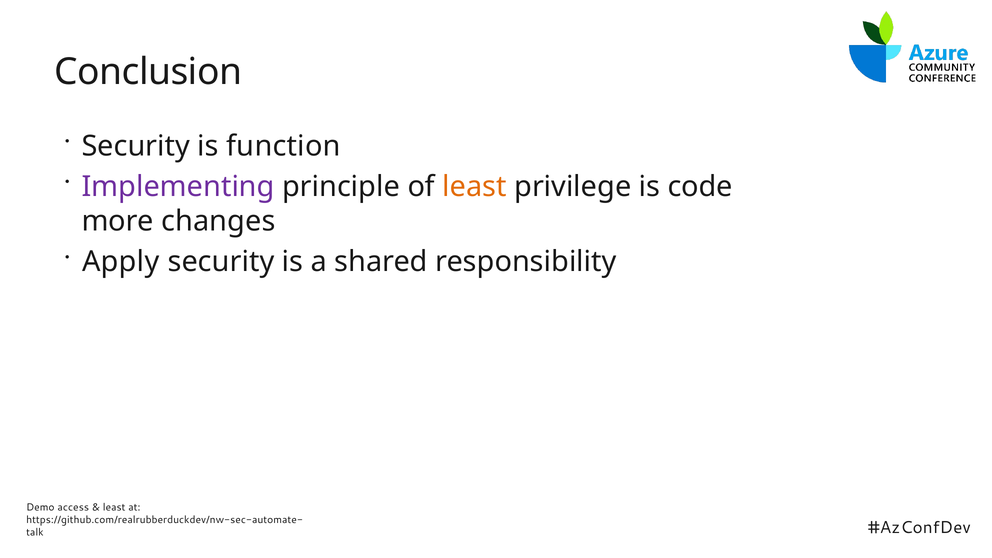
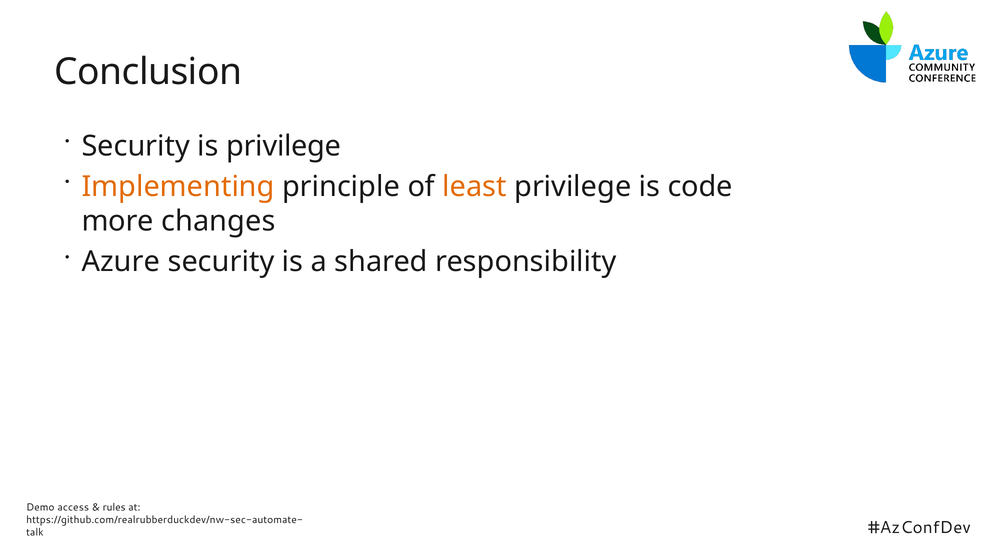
is function: function -> privilege
Implementing colour: purple -> orange
Apply: Apply -> Azure
least at (114, 507): least -> rules
